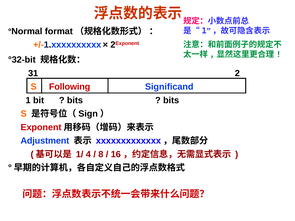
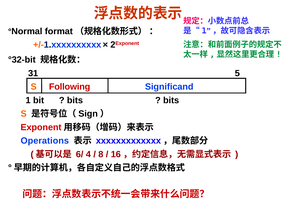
2: 2 -> 5
Adjustment: Adjustment -> Operations
1/: 1/ -> 6/
